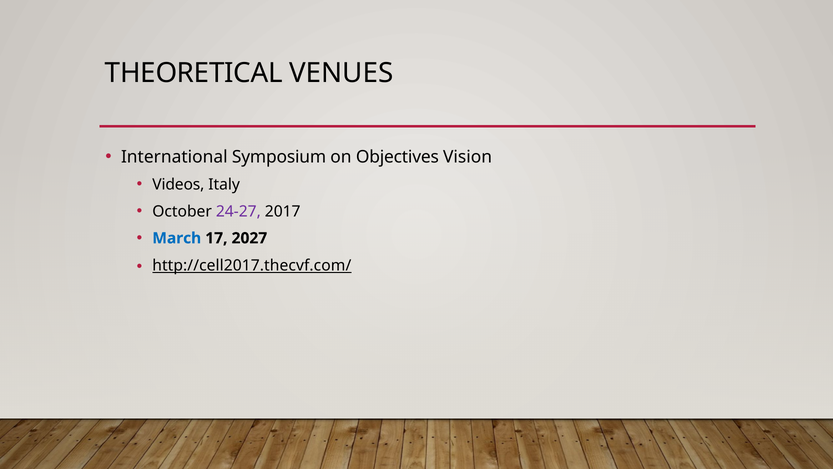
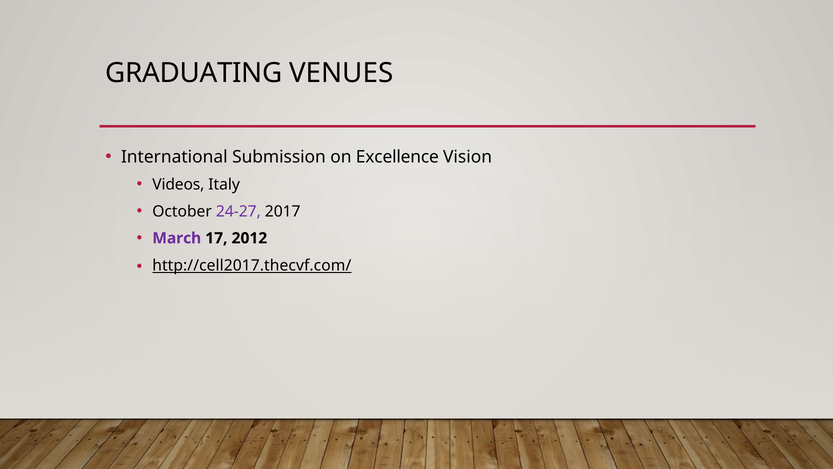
THEORETICAL: THEORETICAL -> GRADUATING
Symposium: Symposium -> Submission
Objectives: Objectives -> Excellence
March colour: blue -> purple
2027: 2027 -> 2012
